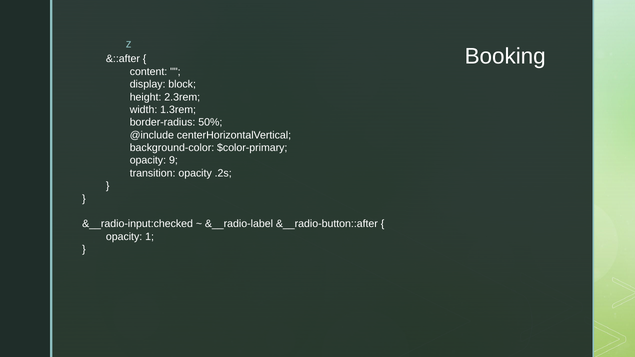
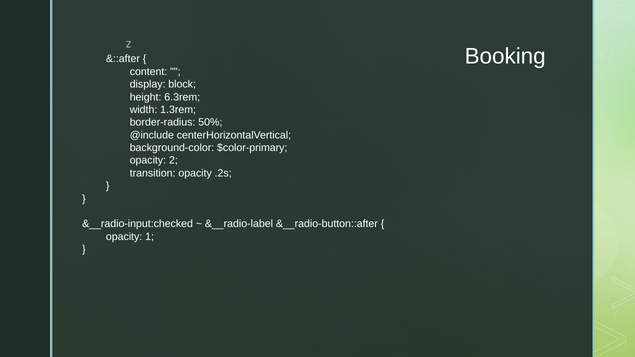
2.3rem: 2.3rem -> 6.3rem
9: 9 -> 2
